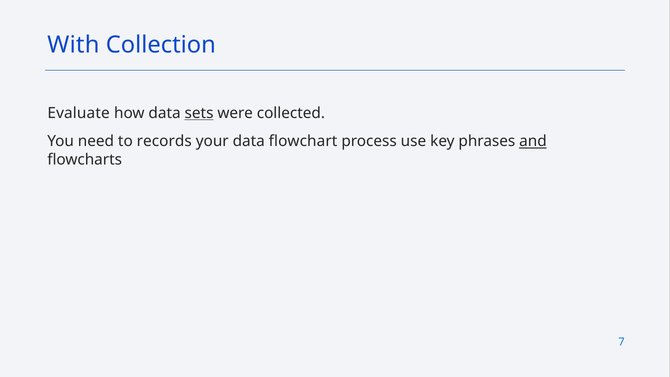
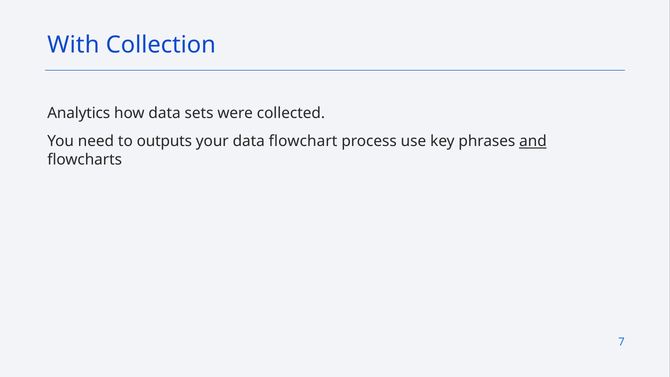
Evaluate: Evaluate -> Analytics
sets underline: present -> none
records: records -> outputs
